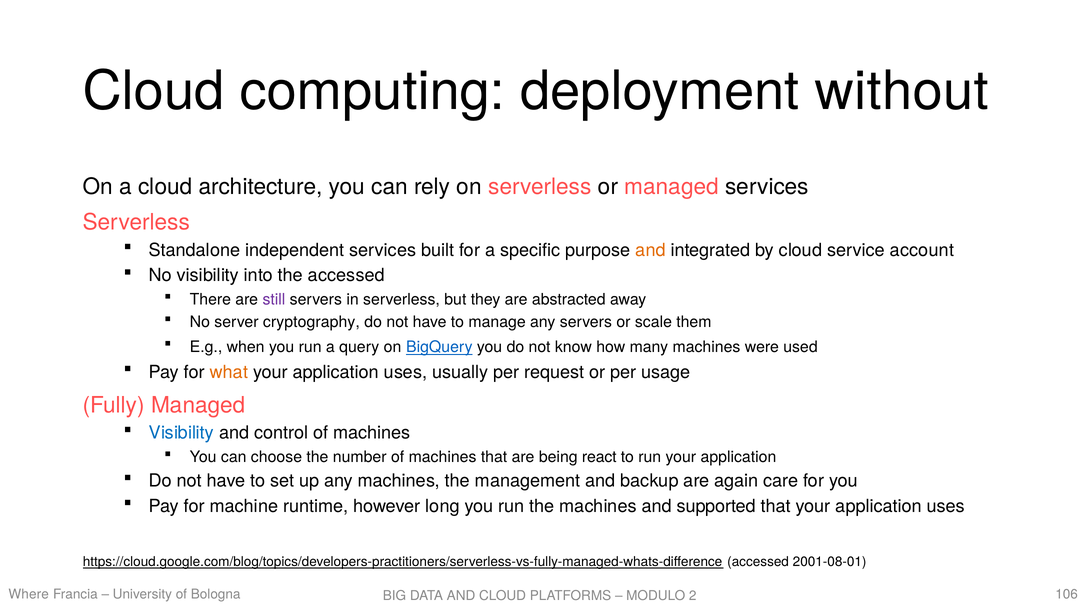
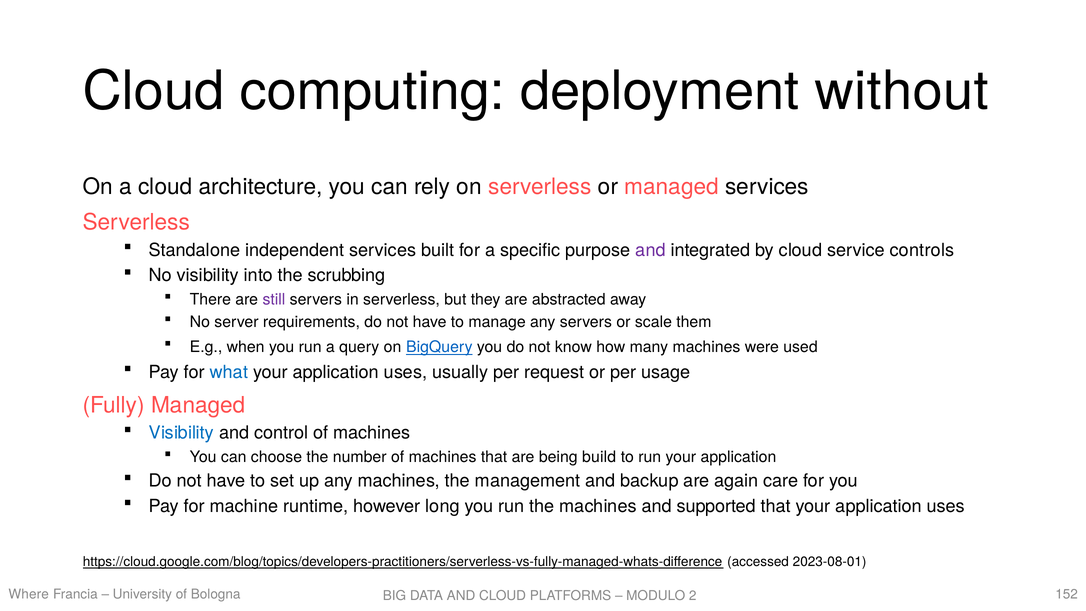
and at (651, 250) colour: orange -> purple
account: account -> controls
the accessed: accessed -> scrubbing
cryptography: cryptography -> requirements
what colour: orange -> blue
react: react -> build
2001-08-01: 2001-08-01 -> 2023-08-01
106: 106 -> 152
